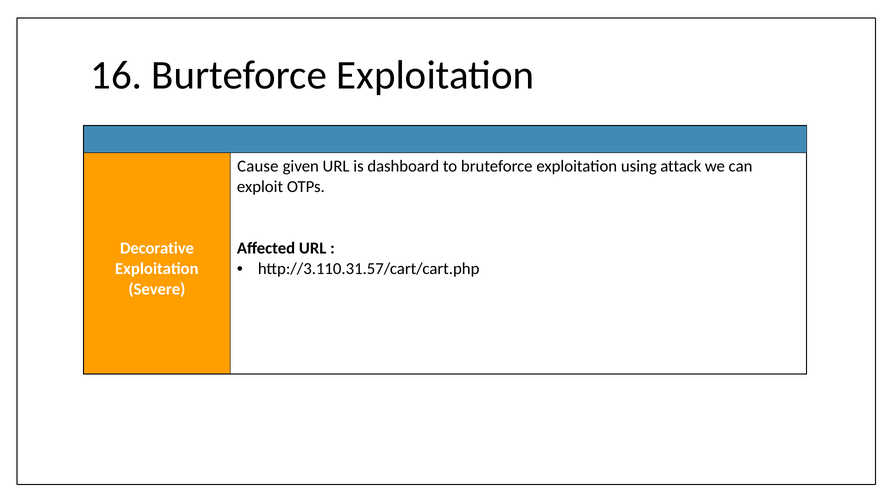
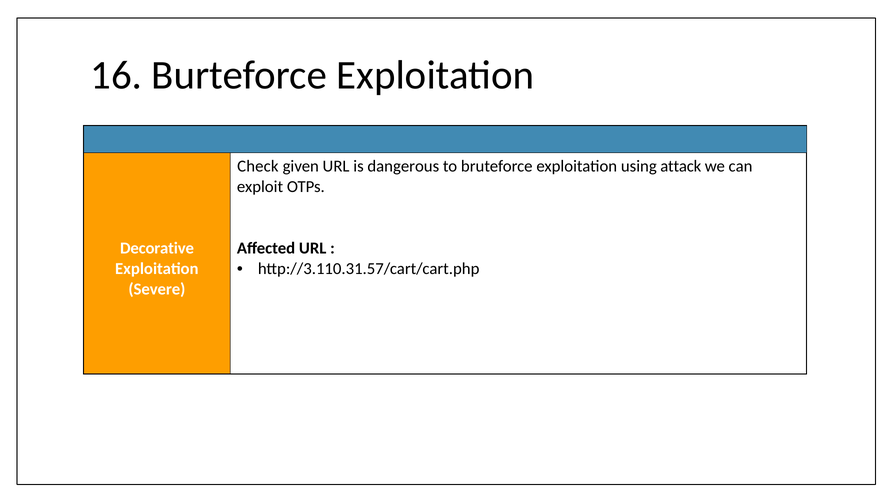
Cause: Cause -> Check
dashboard: dashboard -> dangerous
